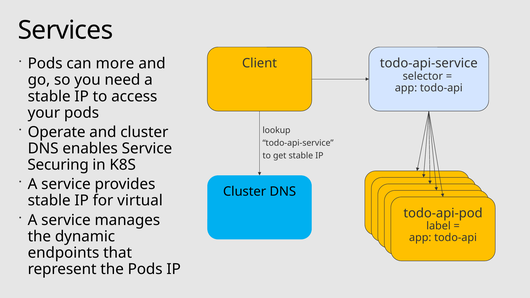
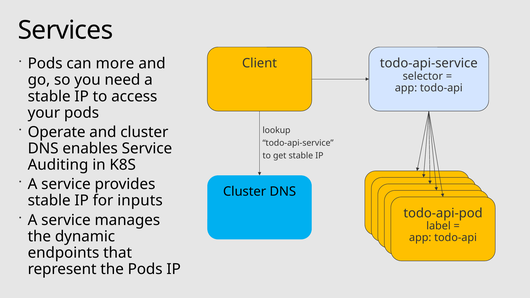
Securing: Securing -> Auditing
virtual: virtual -> inputs
